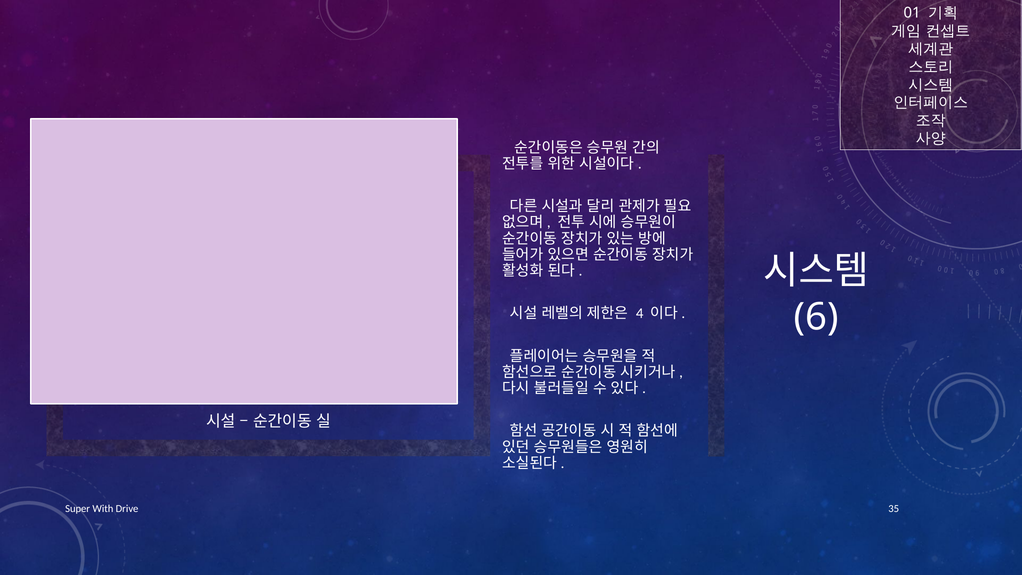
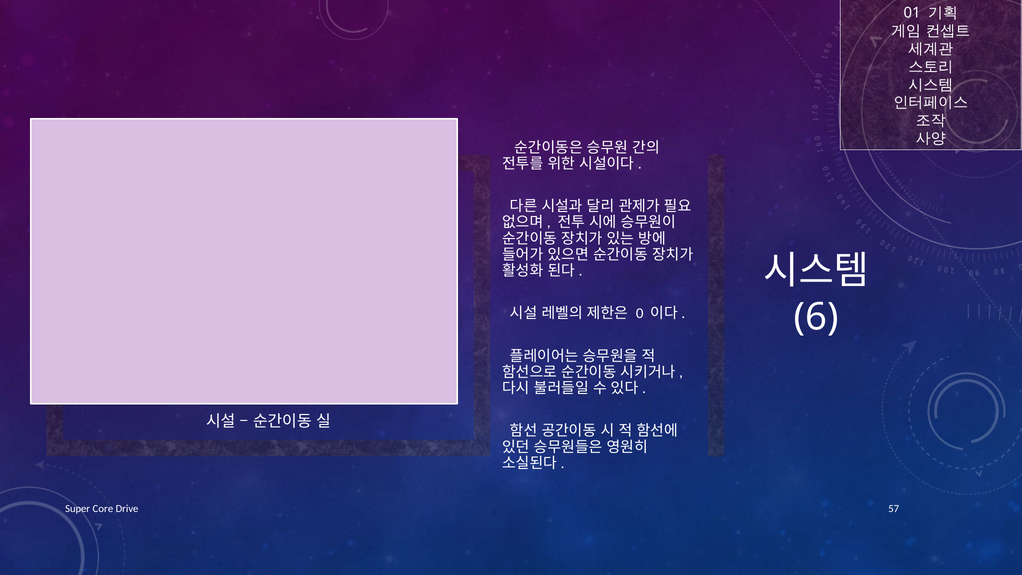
4: 4 -> 0
With: With -> Core
35: 35 -> 57
